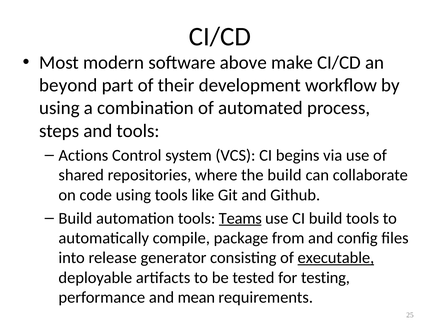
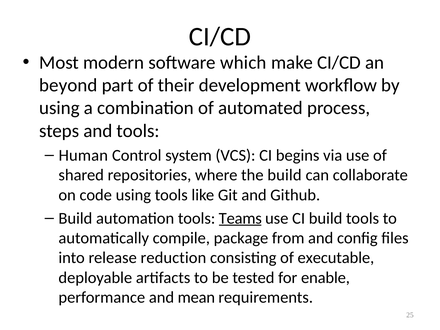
above: above -> which
Actions: Actions -> Human
generator: generator -> reduction
executable underline: present -> none
testing: testing -> enable
